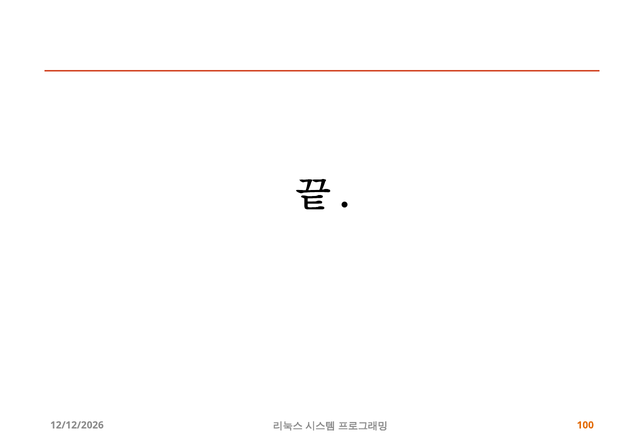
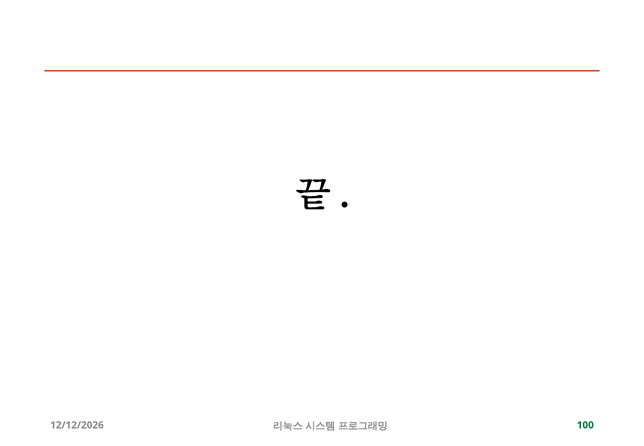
100 colour: orange -> green
